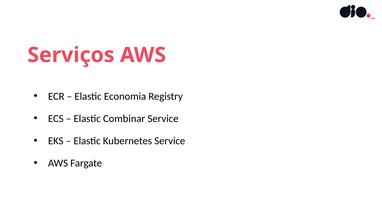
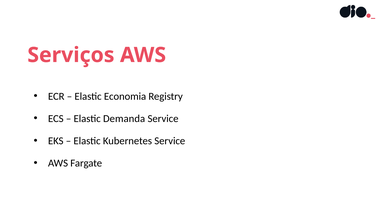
Combinar: Combinar -> Demanda
